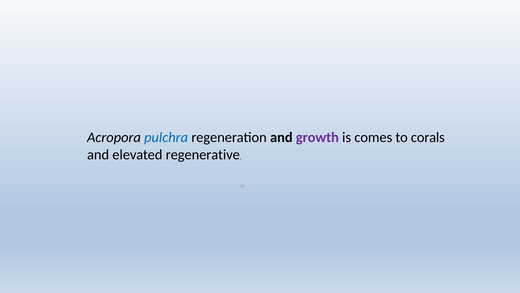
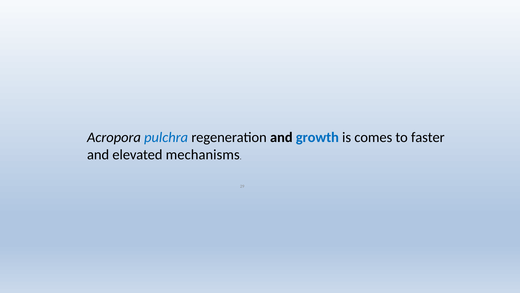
growth colour: purple -> blue
corals: corals -> faster
regenerative: regenerative -> mechanisms
